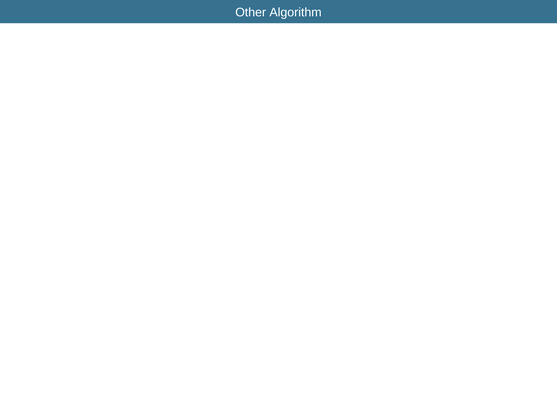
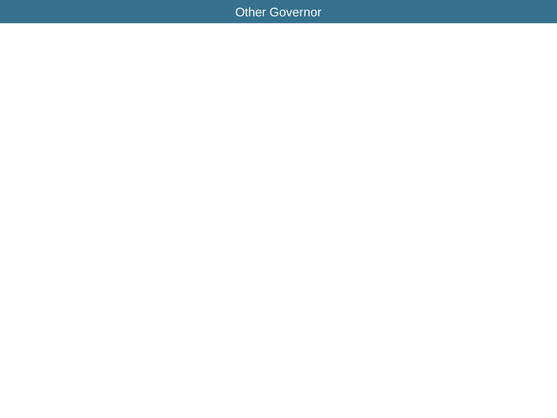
Algorithm: Algorithm -> Governor
